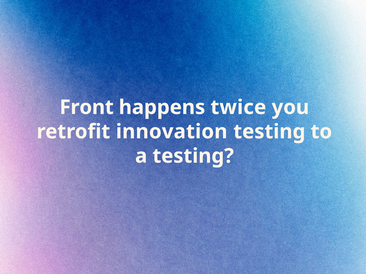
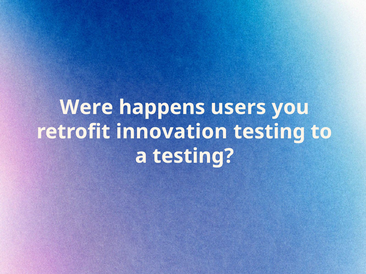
Front: Front -> Were
twice: twice -> users
